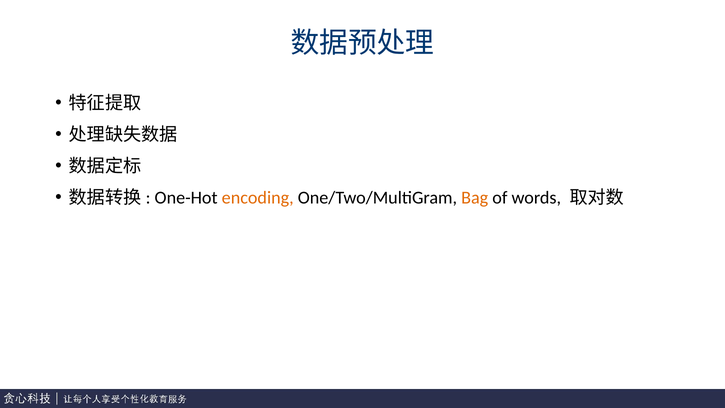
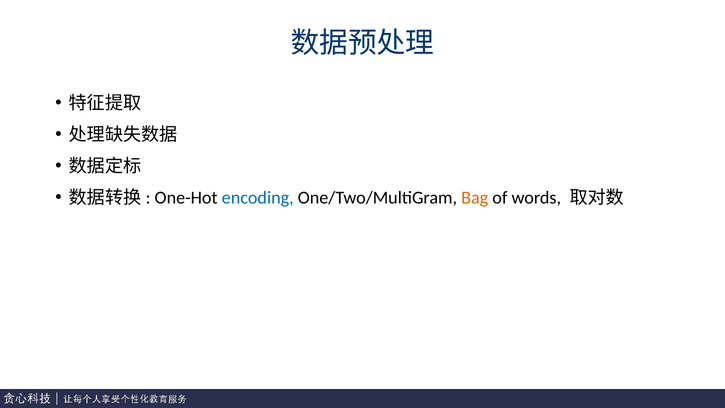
encoding colour: orange -> blue
